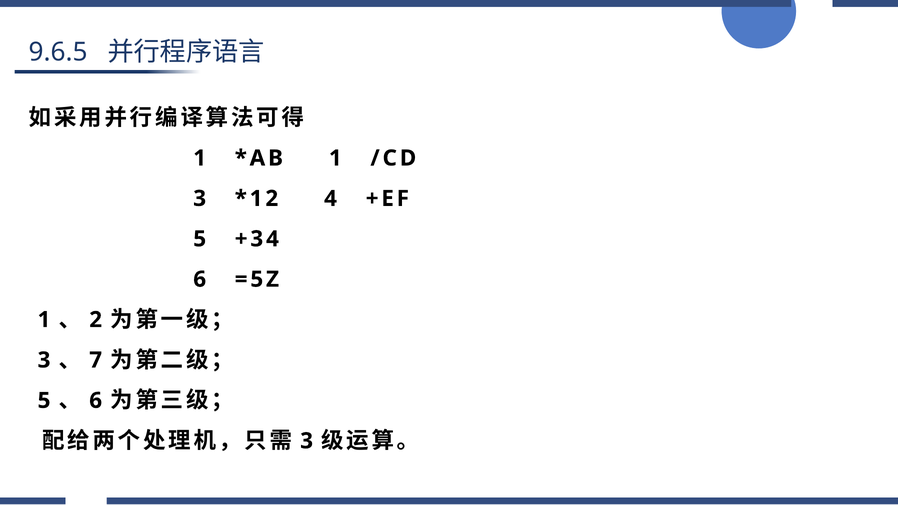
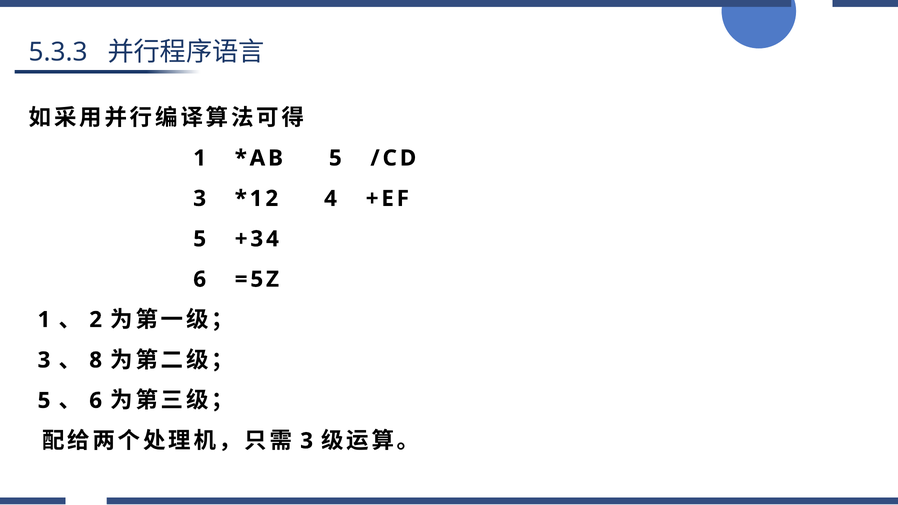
9.6.5: 9.6.5 -> 5.3.3
1 at (335, 158): 1 -> 5
7: 7 -> 8
